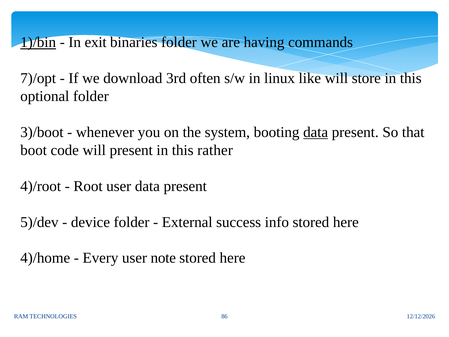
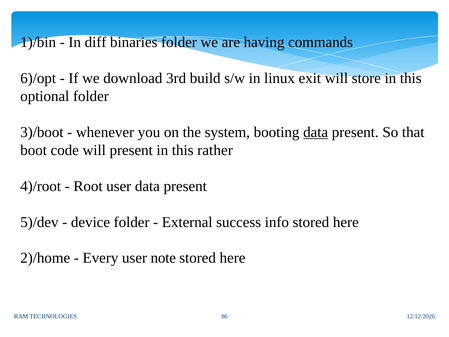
1)/bin underline: present -> none
exit: exit -> diff
7)/opt: 7)/opt -> 6)/opt
often: often -> build
like: like -> exit
4)/home: 4)/home -> 2)/home
